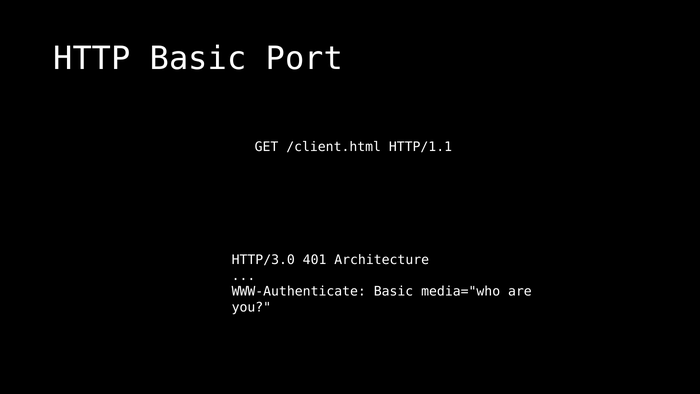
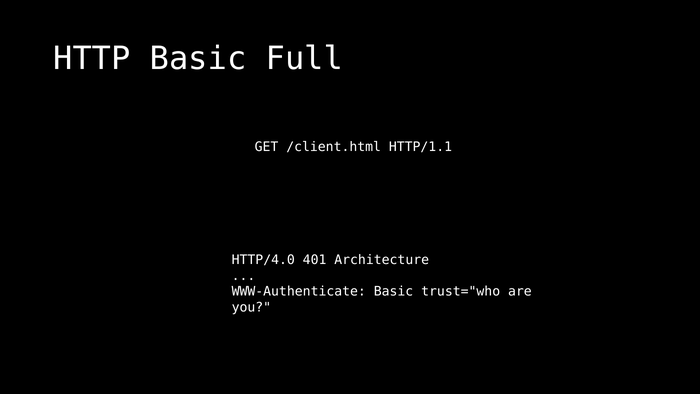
Port: Port -> Full
HTTP/3.0: HTTP/3.0 -> HTTP/4.0
media="who: media="who -> trust="who
